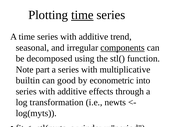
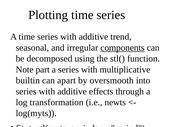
time at (82, 15) underline: present -> none
good: good -> apart
econometric: econometric -> oversmooth
